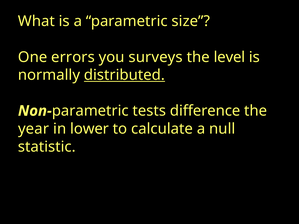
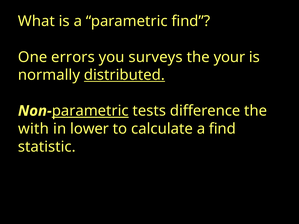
parametric size: size -> find
level: level -> your
parametric at (90, 111) underline: none -> present
year: year -> with
a null: null -> find
